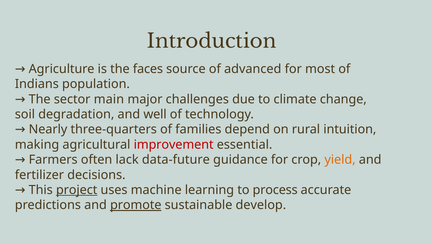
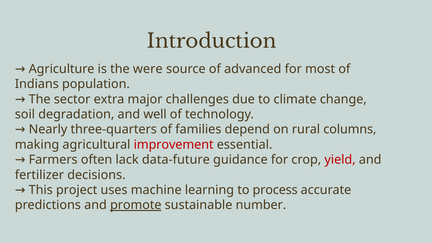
faces: faces -> were
main: main -> extra
intuition: intuition -> columns
yield colour: orange -> red
project underline: present -> none
develop: develop -> number
